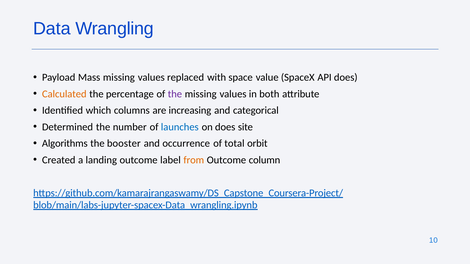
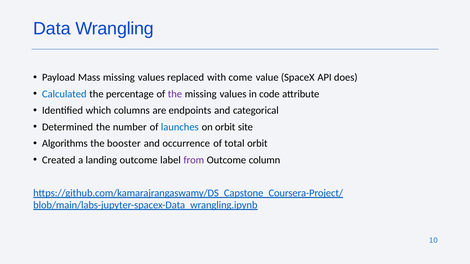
space: space -> come
Calculated colour: orange -> blue
both: both -> code
increasing: increasing -> endpoints
on does: does -> orbit
from colour: orange -> purple
